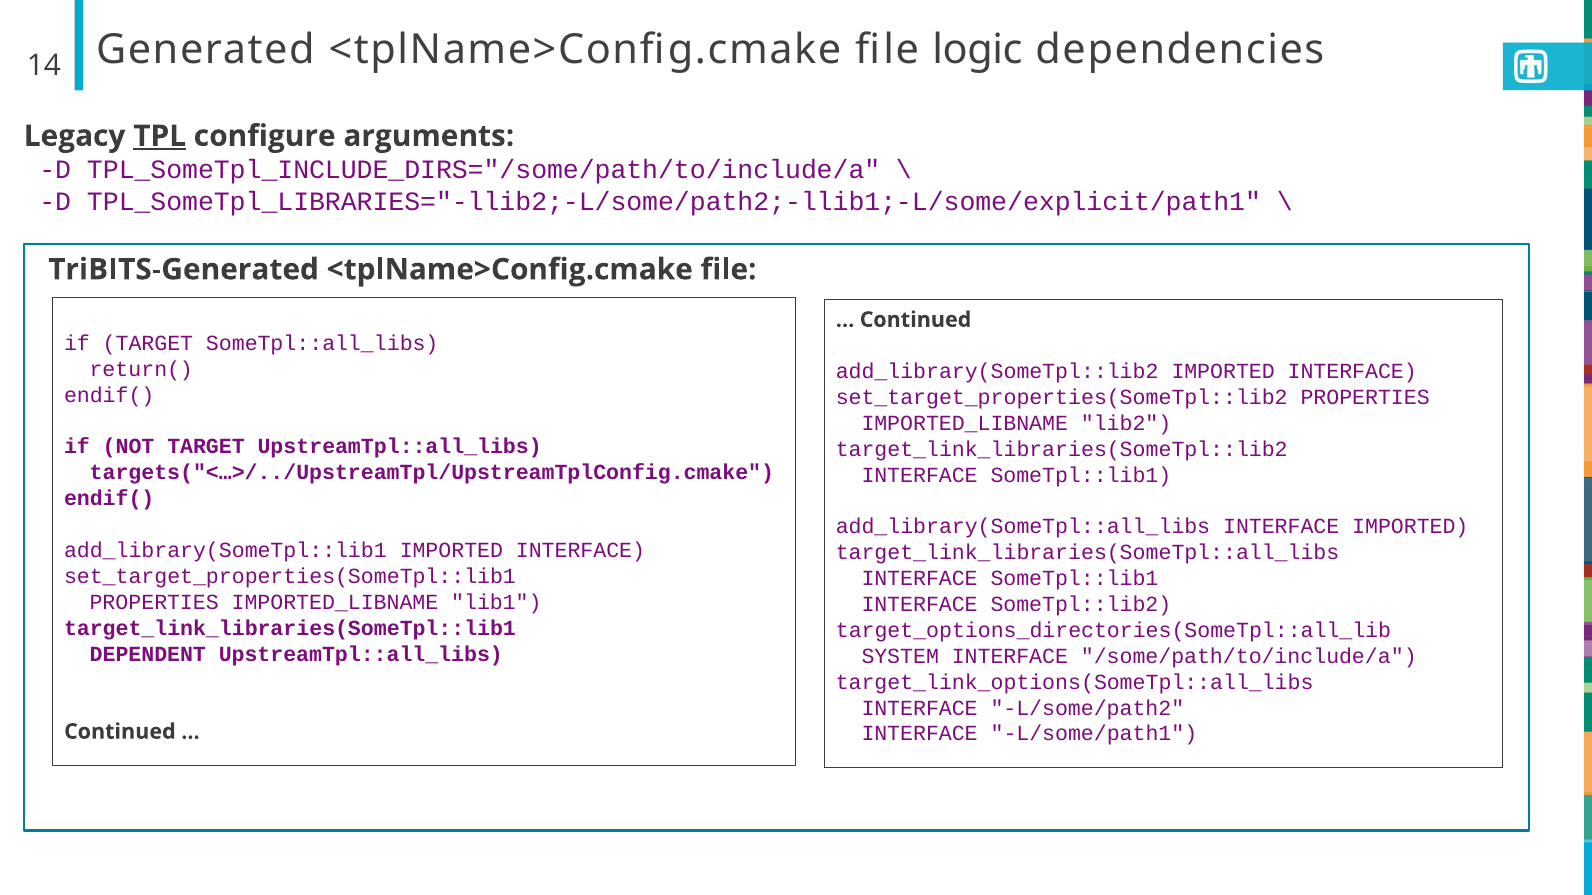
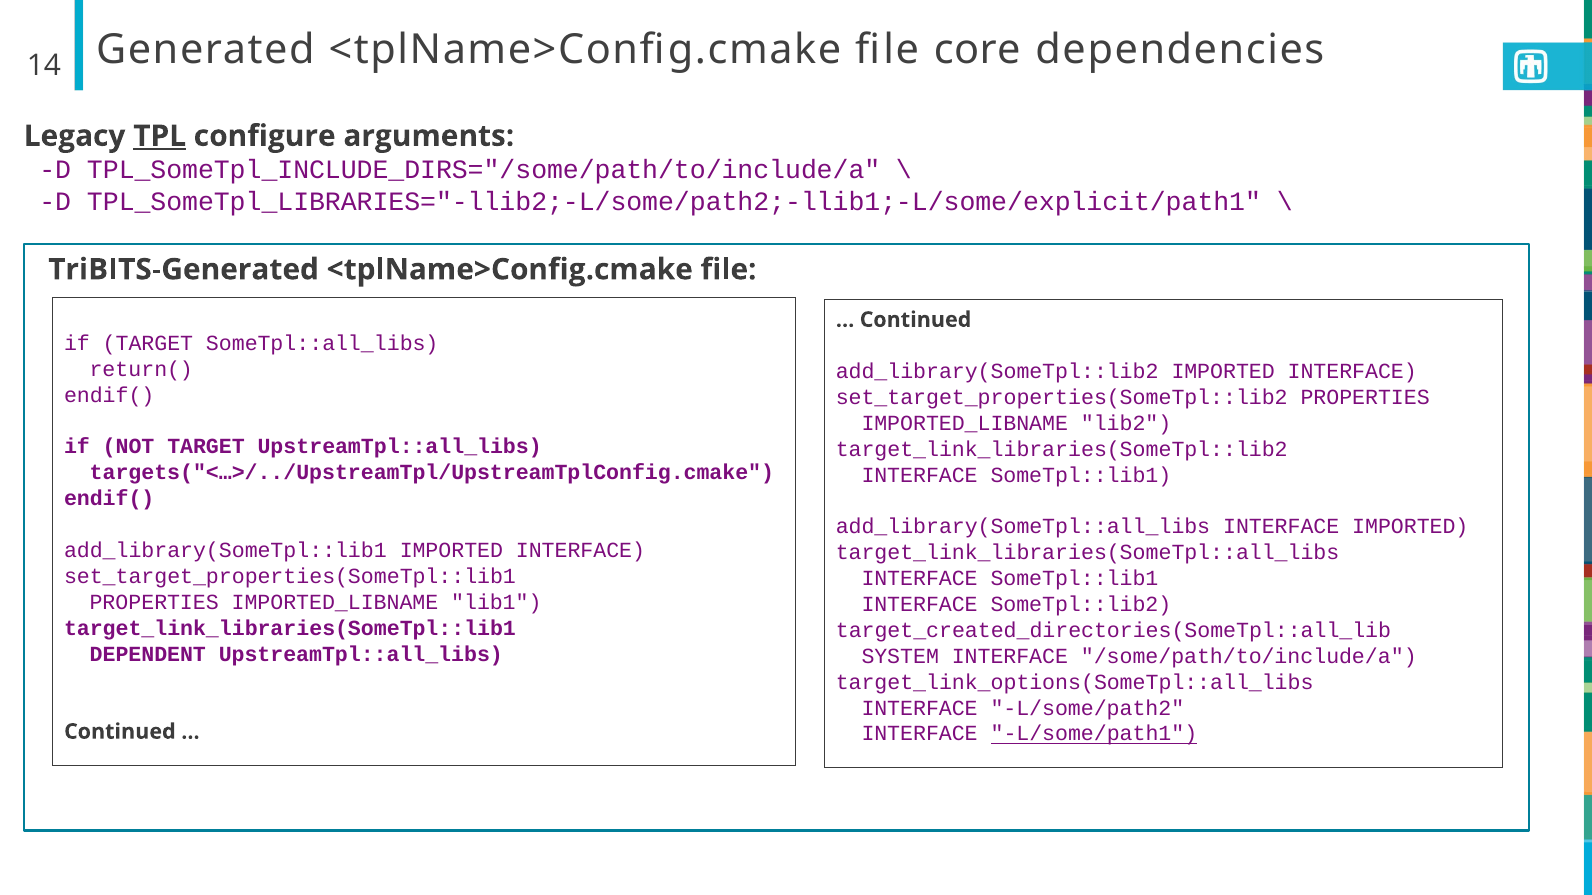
logic: logic -> core
target_options_directories(SomeTpl::all_lib: target_options_directories(SomeTpl::all_lib -> target_created_directories(SomeTpl::all_lib
L/some/path1 underline: none -> present
